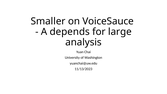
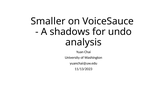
depends: depends -> shadows
large: large -> undo
